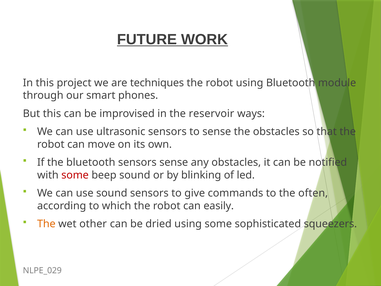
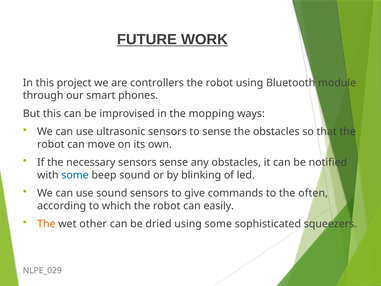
techniques: techniques -> controllers
reservoir: reservoir -> mopping
the bluetooth: bluetooth -> necessary
some at (75, 175) colour: red -> blue
